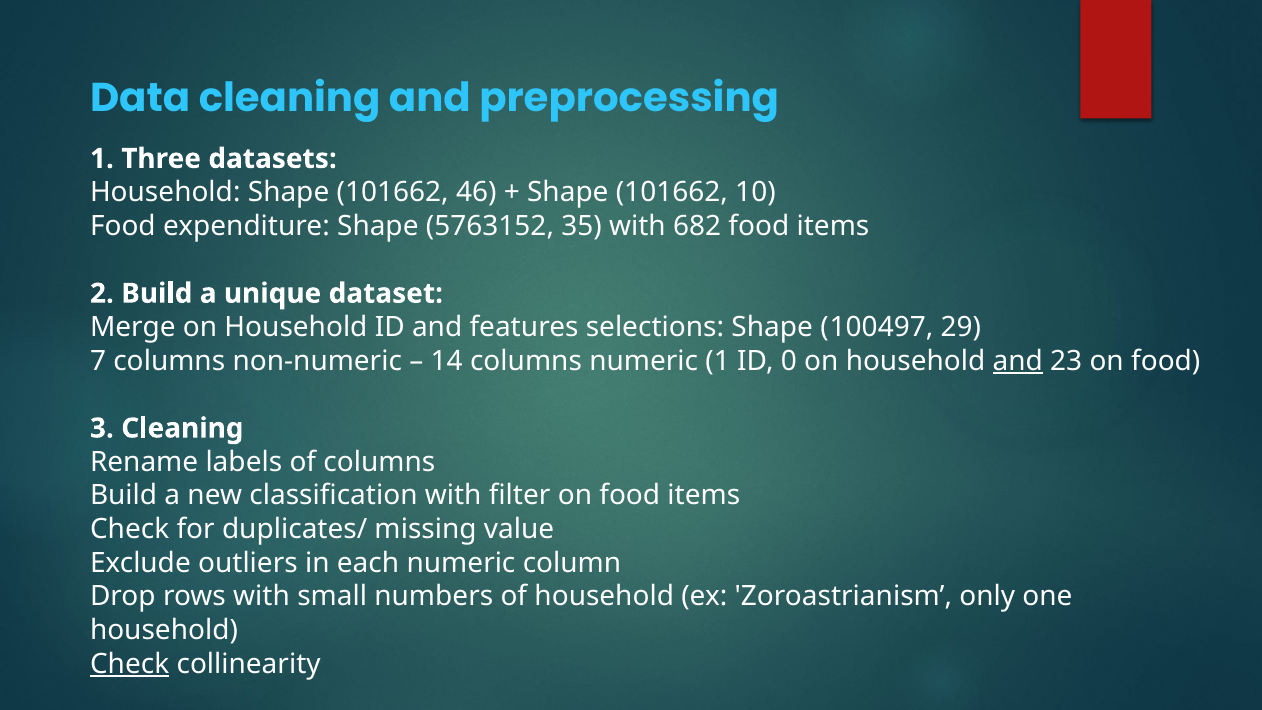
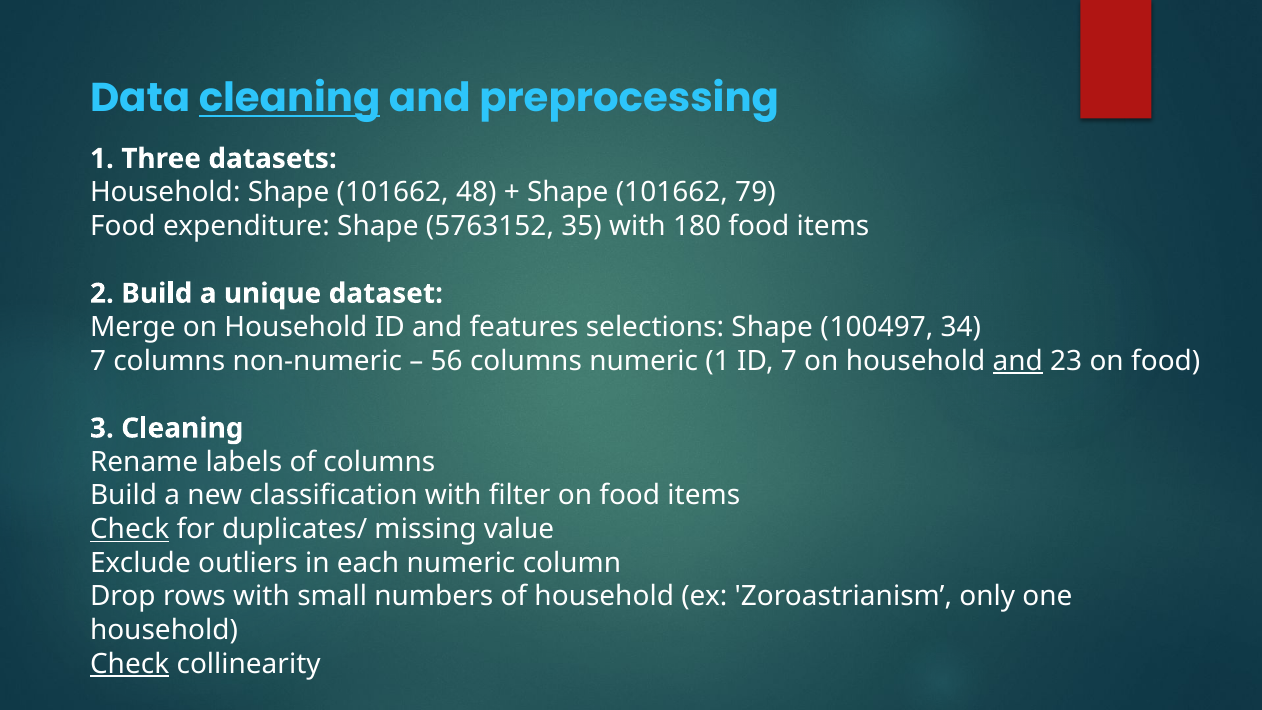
cleaning at (290, 99) underline: none -> present
46: 46 -> 48
10: 10 -> 79
682: 682 -> 180
29: 29 -> 34
14: 14 -> 56
ID 0: 0 -> 7
Check at (130, 529) underline: none -> present
